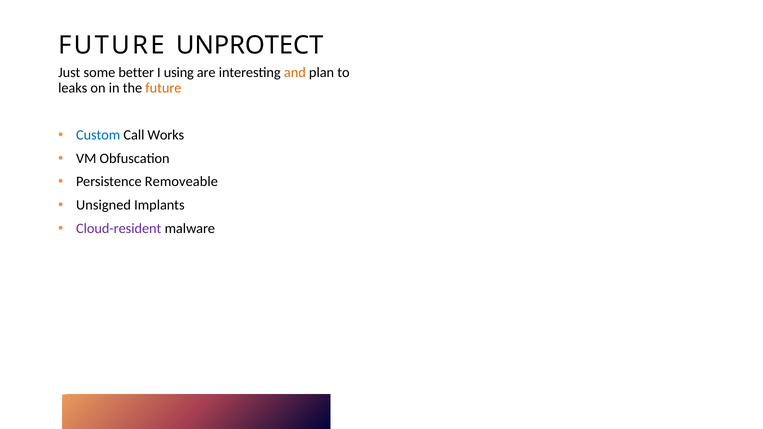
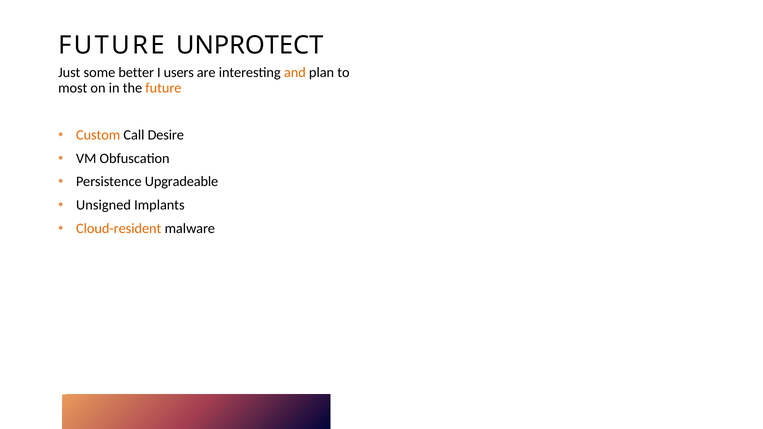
using: using -> users
leaks: leaks -> most
Custom colour: blue -> orange
Works: Works -> Desire
Removeable: Removeable -> Upgradeable
Cloud-resident colour: purple -> orange
